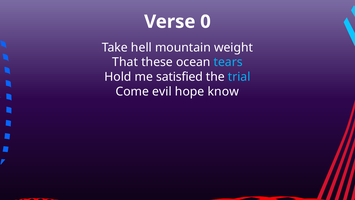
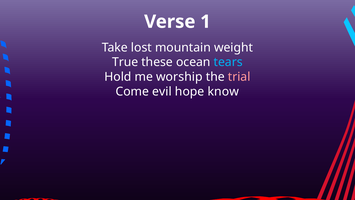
0: 0 -> 1
hell: hell -> lost
That: That -> True
satisfied: satisfied -> worship
trial colour: light blue -> pink
